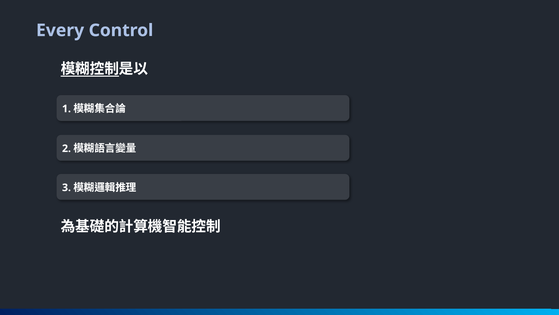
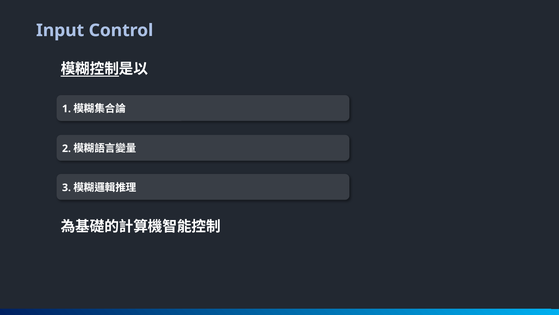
Every: Every -> Input
